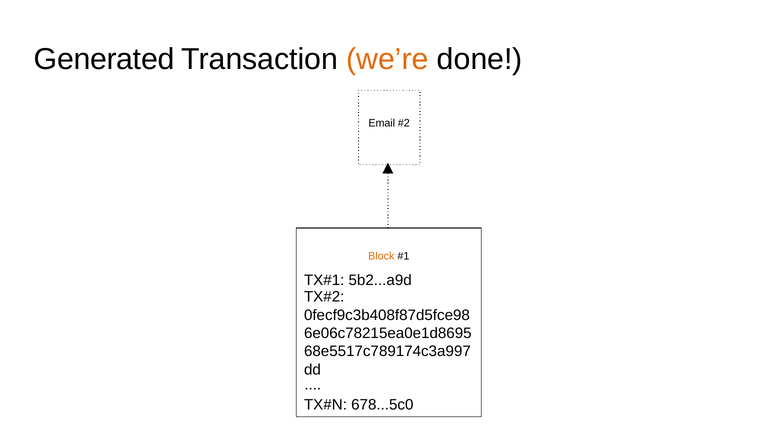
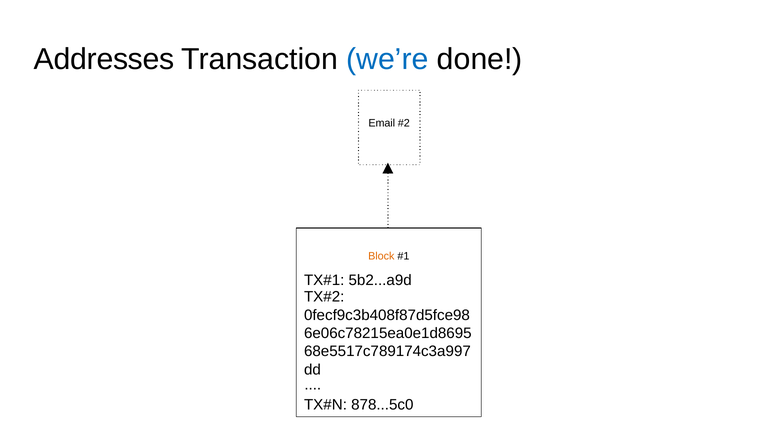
Generated: Generated -> Addresses
we’re colour: orange -> blue
678...5c0: 678...5c0 -> 878...5c0
